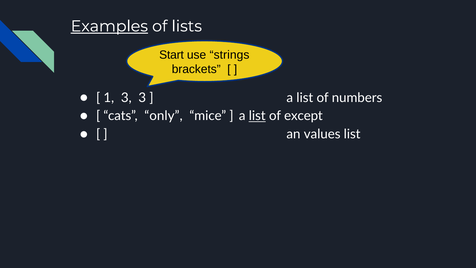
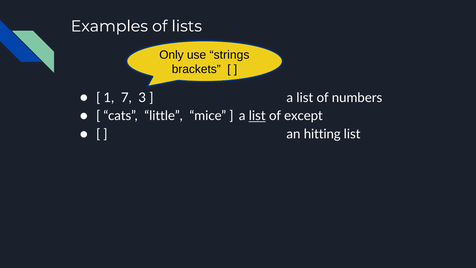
Examples underline: present -> none
Start: Start -> Only
1 3: 3 -> 7
only: only -> little
values: values -> hitting
